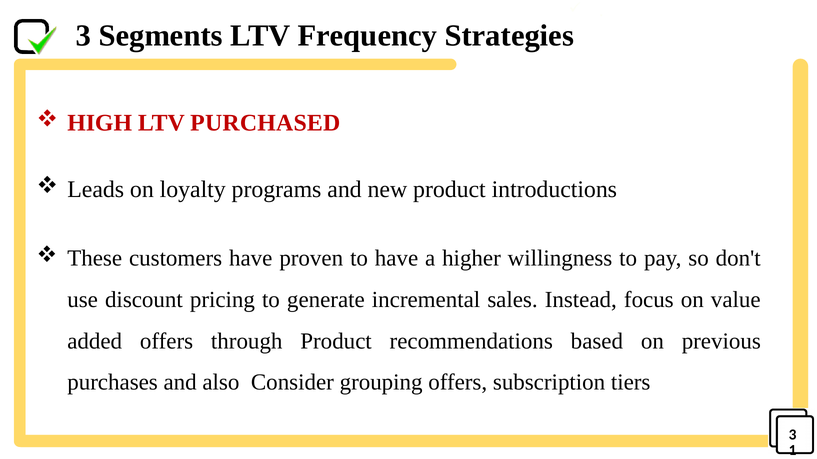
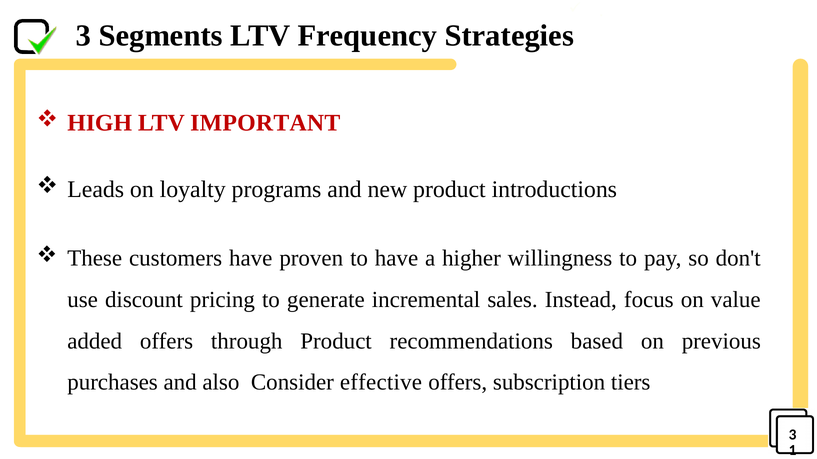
PURCHASED: PURCHASED -> IMPORTANT
grouping: grouping -> effective
